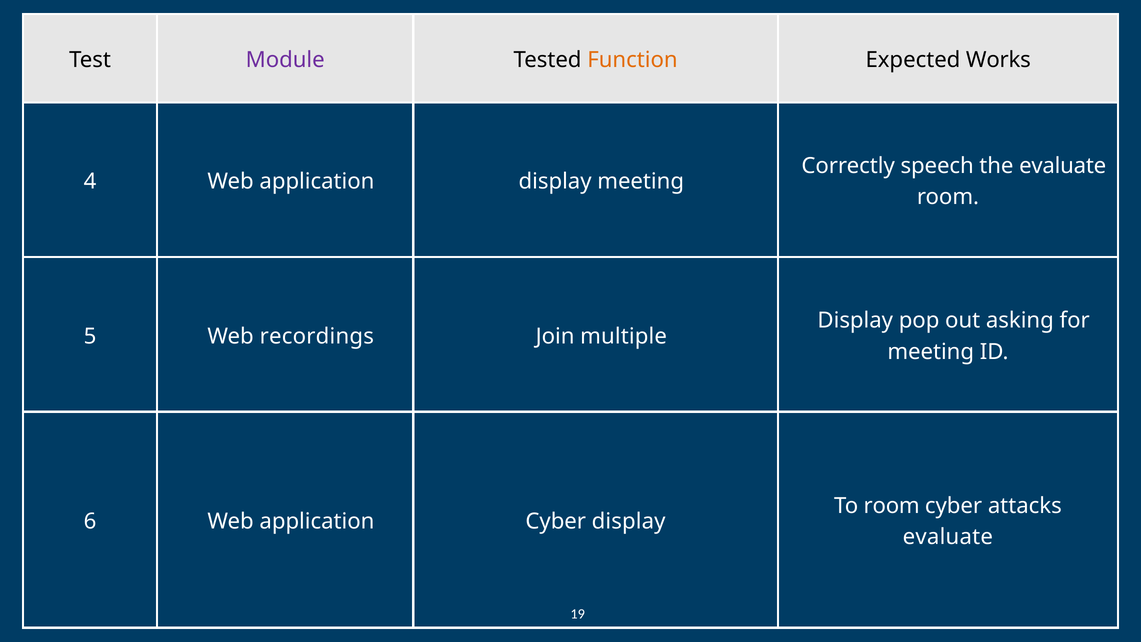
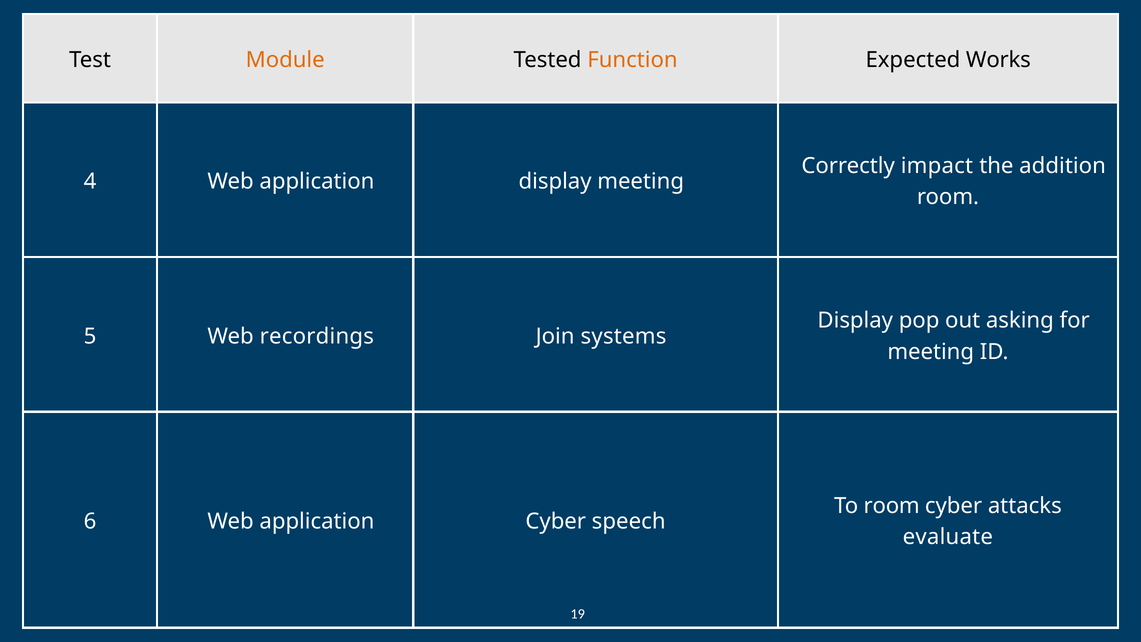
Module colour: purple -> orange
speech: speech -> impact
the evaluate: evaluate -> addition
multiple: multiple -> systems
Cyber display: display -> speech
